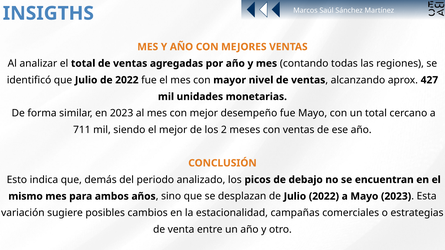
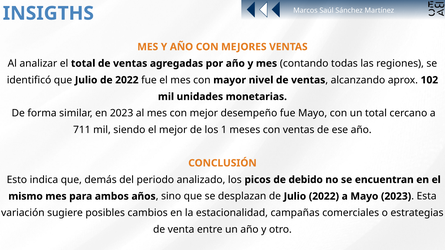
427: 427 -> 102
2: 2 -> 1
debajo: debajo -> debido
